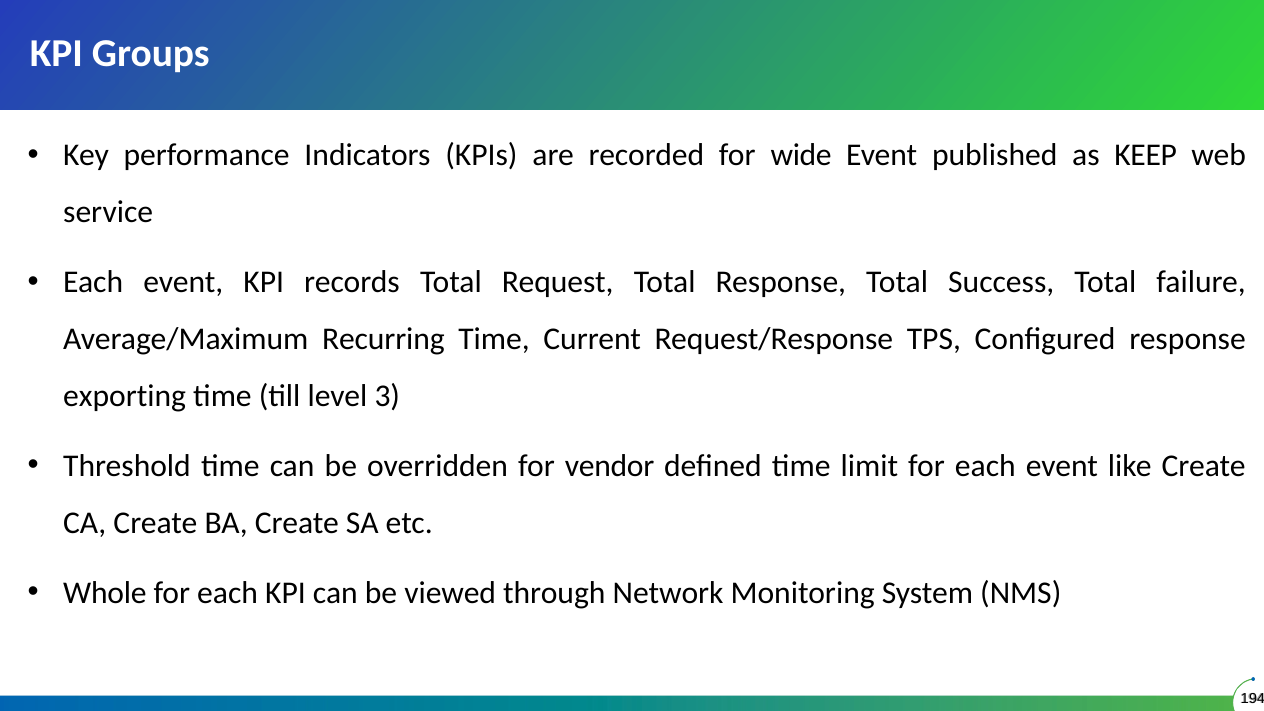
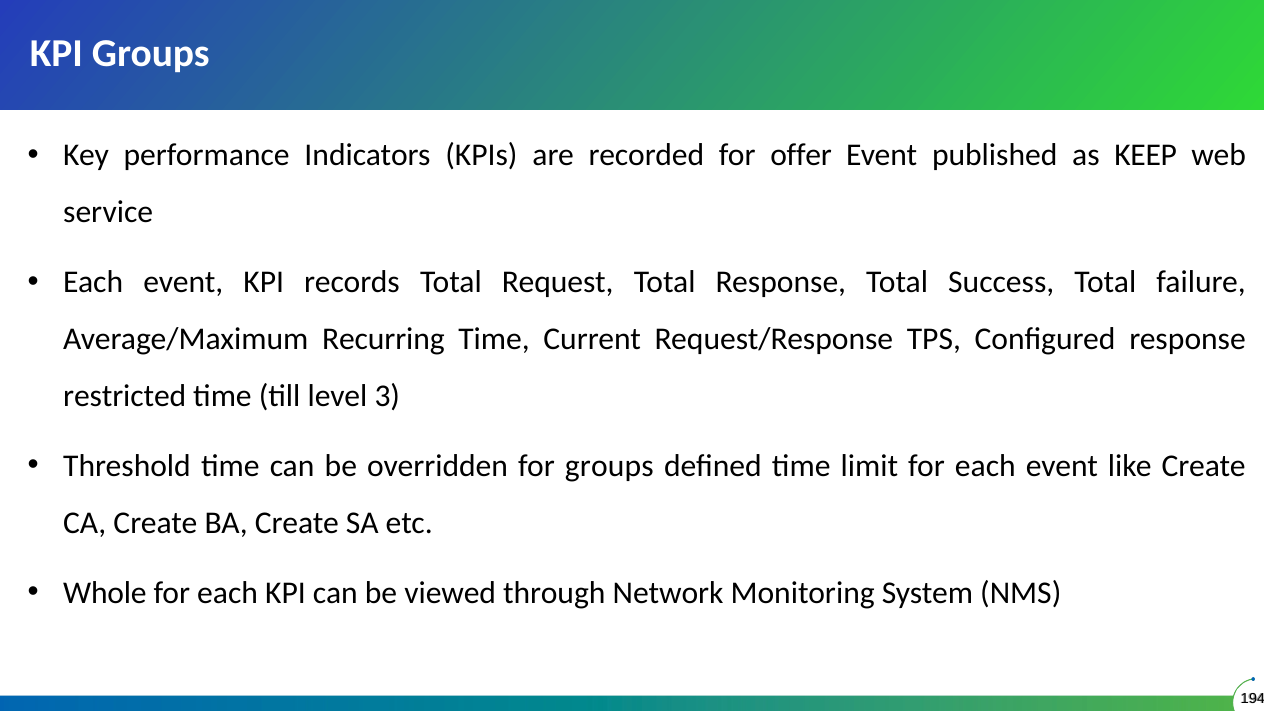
wide: wide -> offer
exporting: exporting -> restricted
for vendor: vendor -> groups
